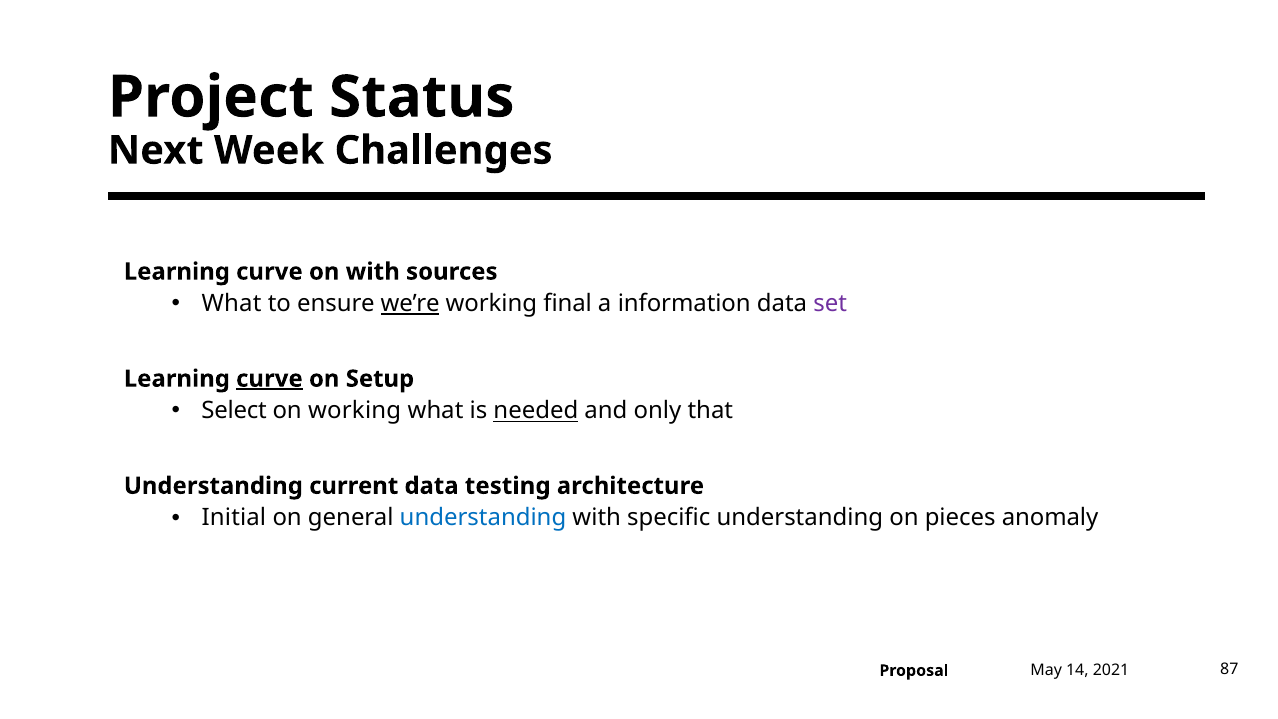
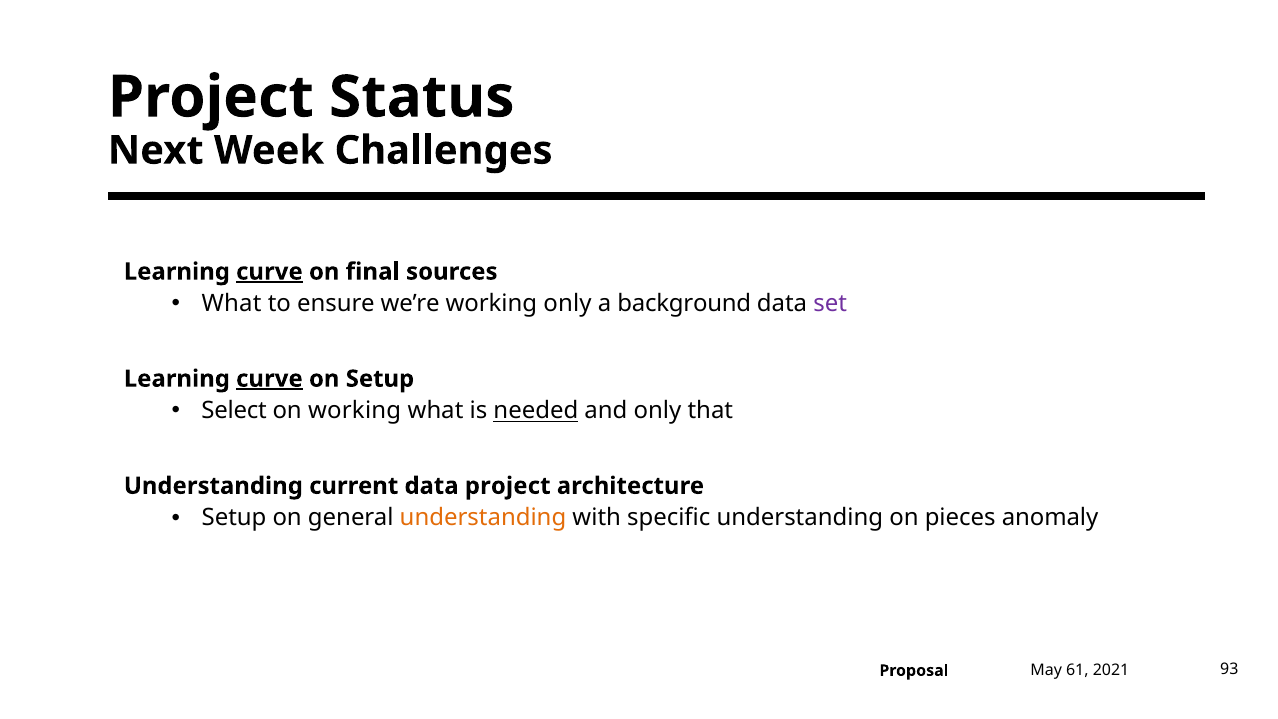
curve at (269, 272) underline: none -> present
on with: with -> final
we’re underline: present -> none
working final: final -> only
information: information -> background
data testing: testing -> project
Initial at (234, 518): Initial -> Setup
understanding at (483, 518) colour: blue -> orange
14: 14 -> 61
87: 87 -> 93
